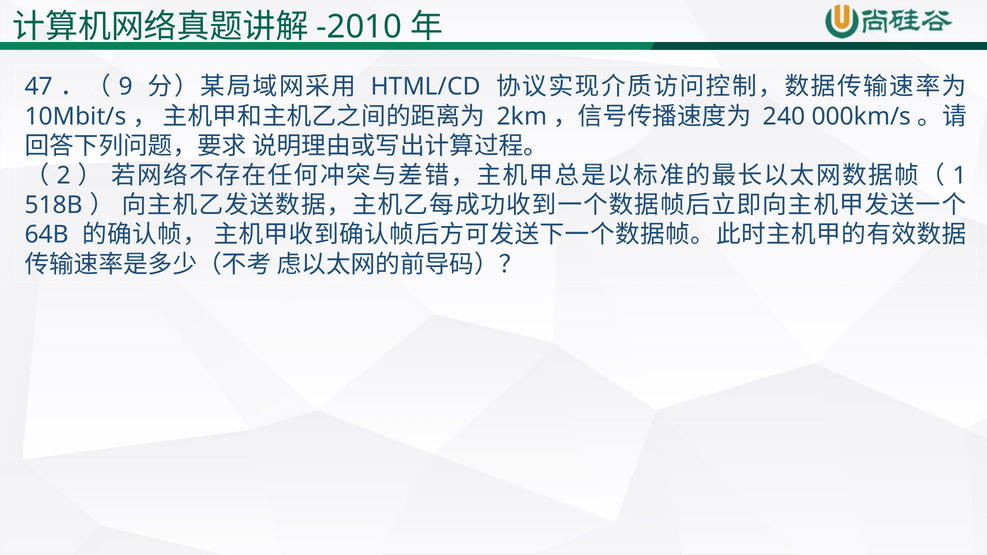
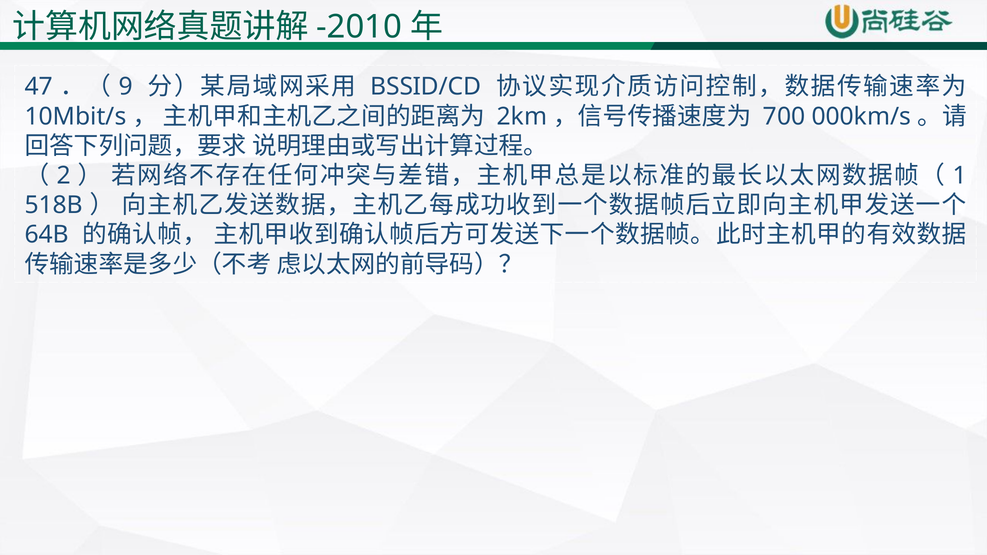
HTML/CD: HTML/CD -> BSSID/CD
240: 240 -> 700
